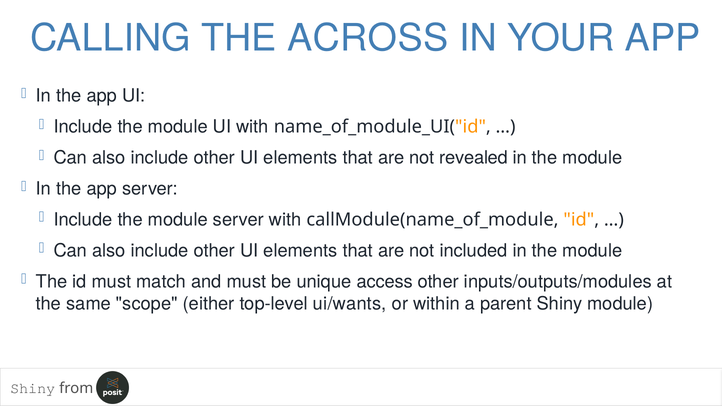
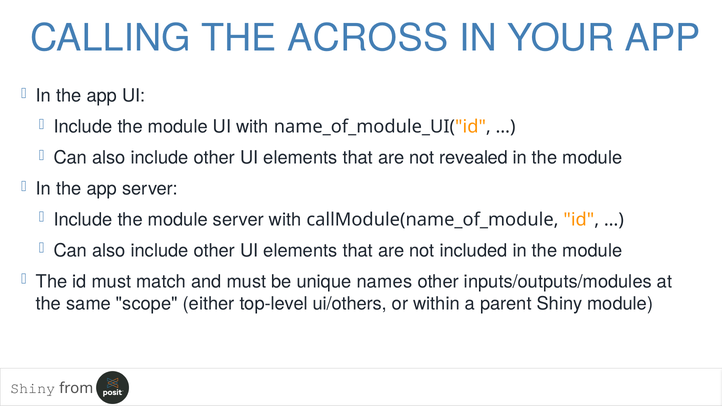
access: access -> names
ui/wants: ui/wants -> ui/others
